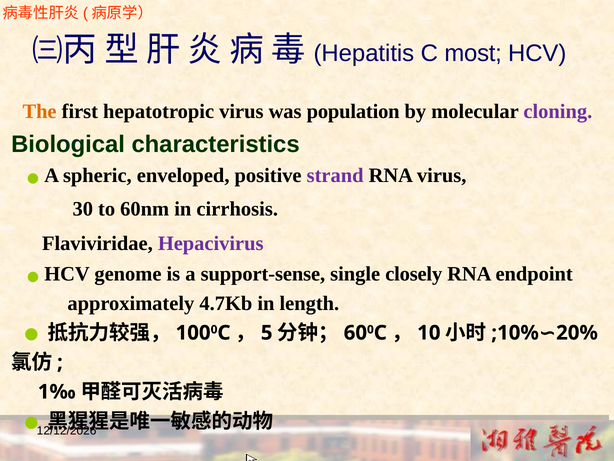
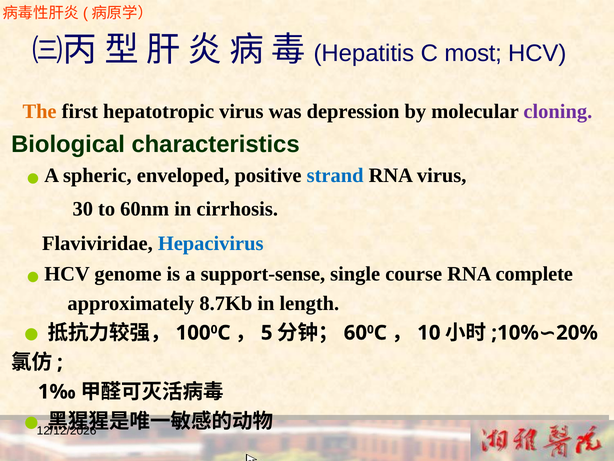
population: population -> depression
strand colour: purple -> blue
Hepacivirus colour: purple -> blue
closely: closely -> course
endpoint: endpoint -> complete
4.7Kb: 4.7Kb -> 8.7Kb
